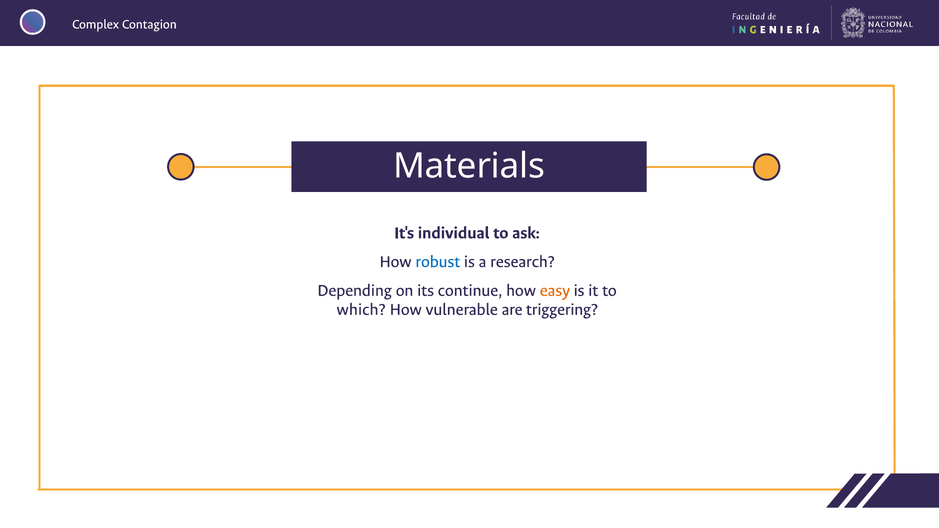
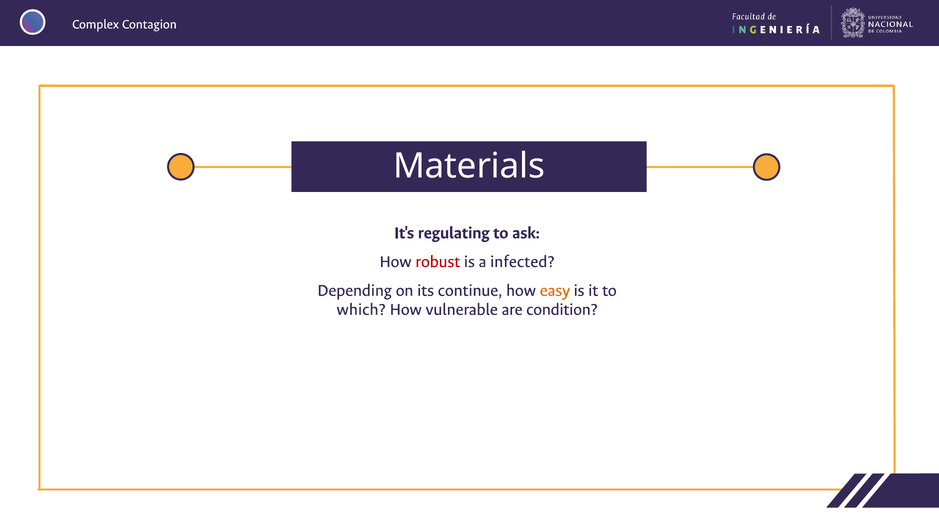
individual: individual -> regulating
robust colour: blue -> red
research: research -> infected
triggering: triggering -> condition
